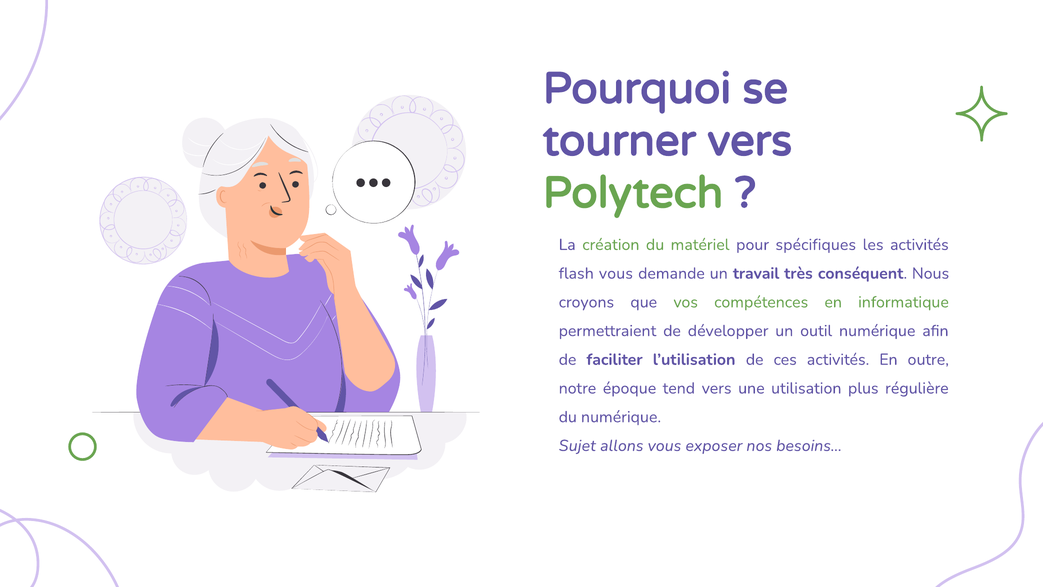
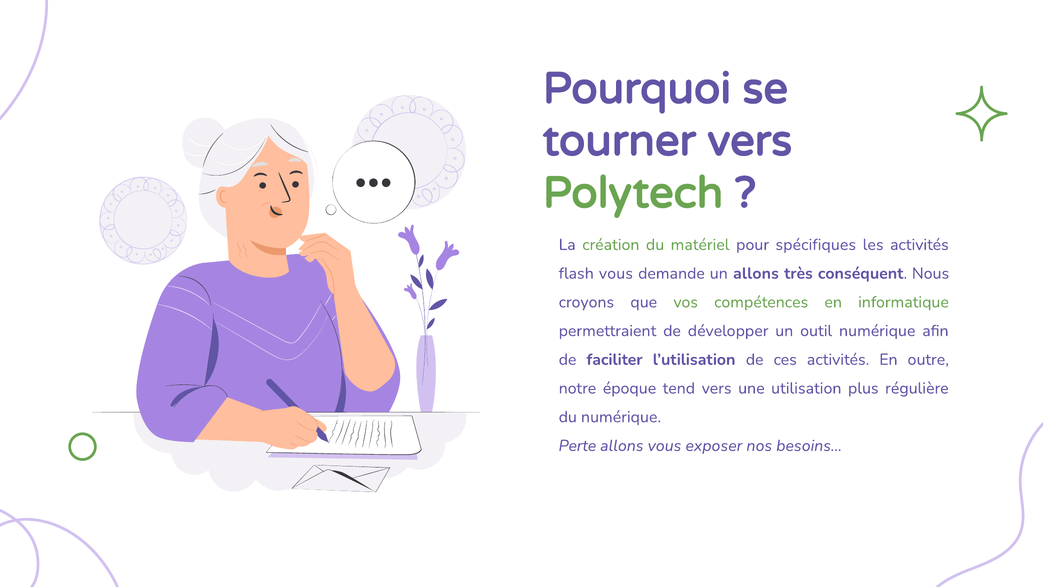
un travail: travail -> allons
Sujet: Sujet -> Perte
